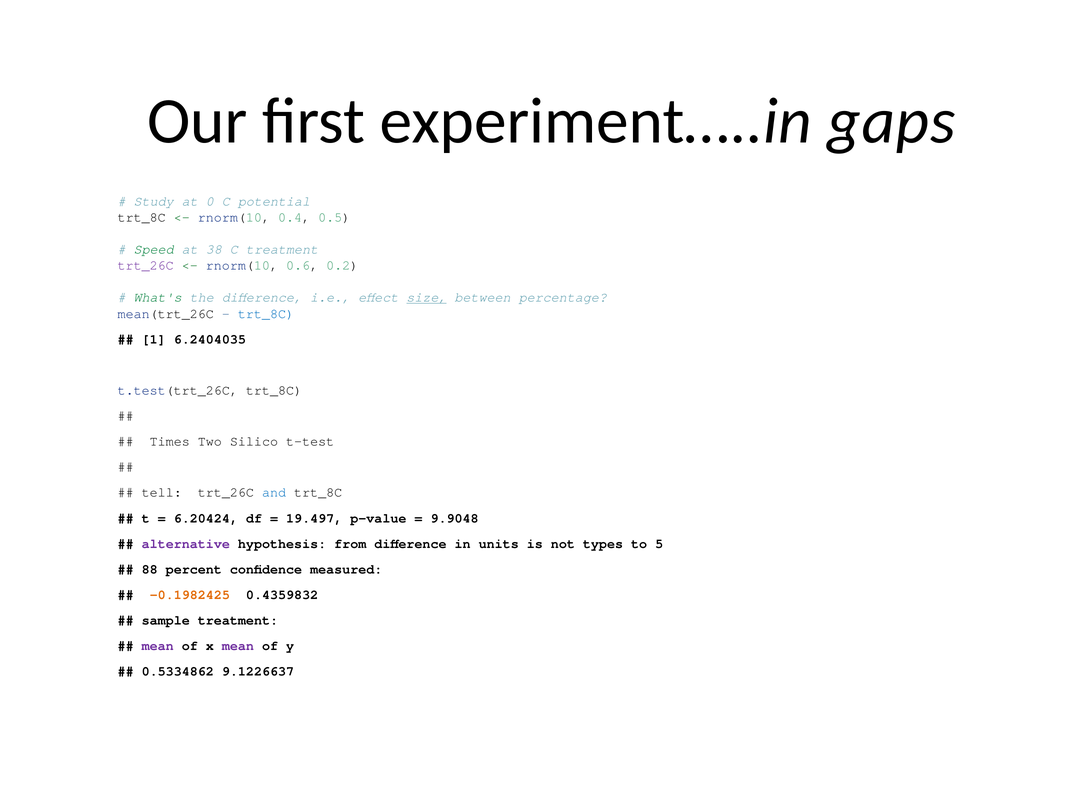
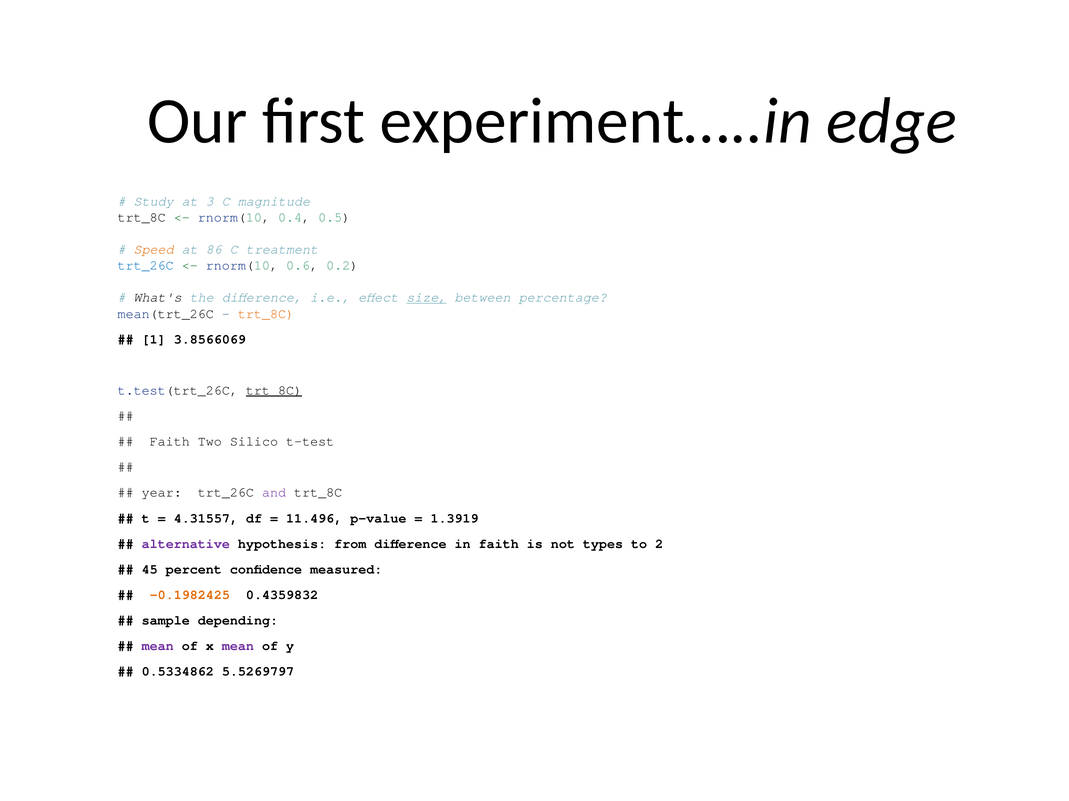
gaps: gaps -> edge
0: 0 -> 3
potential: potential -> magnitude
Speed colour: green -> orange
38: 38 -> 86
trt_26C at (146, 266) colour: purple -> blue
What's colour: green -> black
trt_8C at (266, 314) colour: blue -> orange
6.2404035: 6.2404035 -> 3.8566069
trt_8C at (274, 391) underline: none -> present
Times at (170, 442): Times -> Faith
tell: tell -> year
and colour: blue -> purple
6.20424: 6.20424 -> 4.31557
19.497: 19.497 -> 11.496
9.9048: 9.9048 -> 1.3919
in units: units -> faith
5: 5 -> 2
88: 88 -> 45
sample treatment: treatment -> depending
9.1226637: 9.1226637 -> 5.5269797
